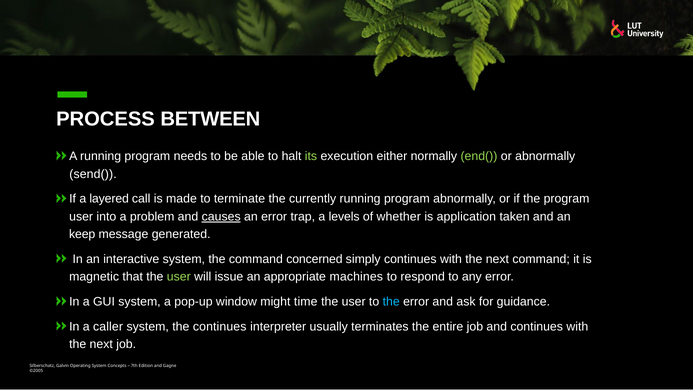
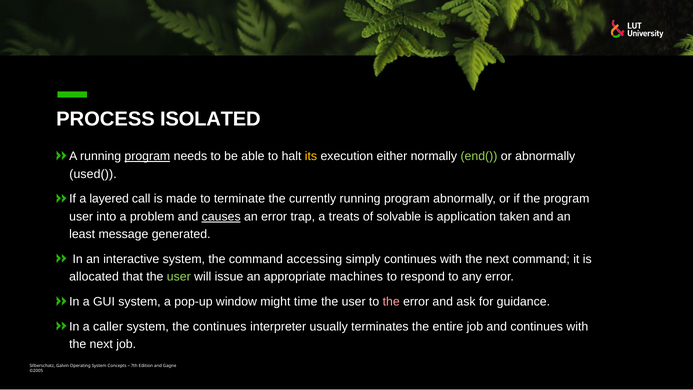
BETWEEN: BETWEEN -> ISOLATED
program at (147, 156) underline: none -> present
its colour: light green -> yellow
send(: send( -> used(
levels: levels -> treats
whether: whether -> solvable
keep: keep -> least
concerned: concerned -> accessing
magnetic: magnetic -> allocated
the at (391, 302) colour: light blue -> pink
